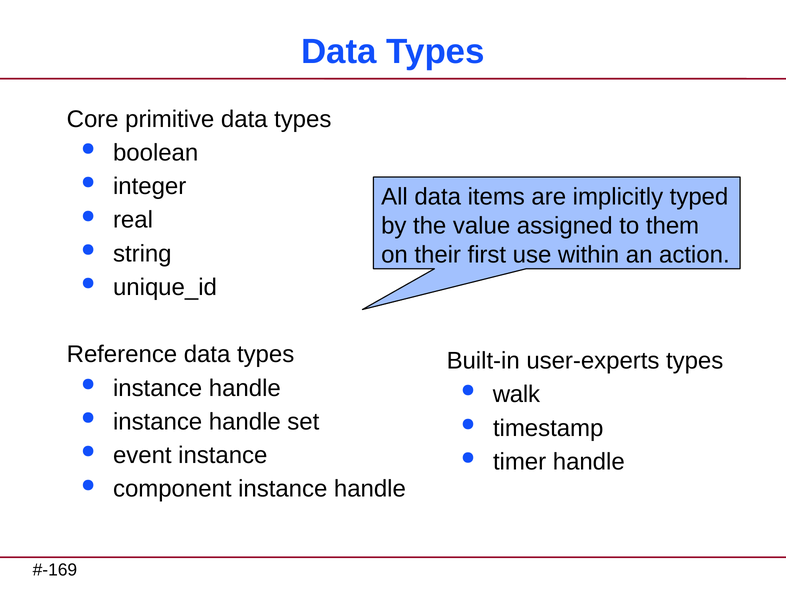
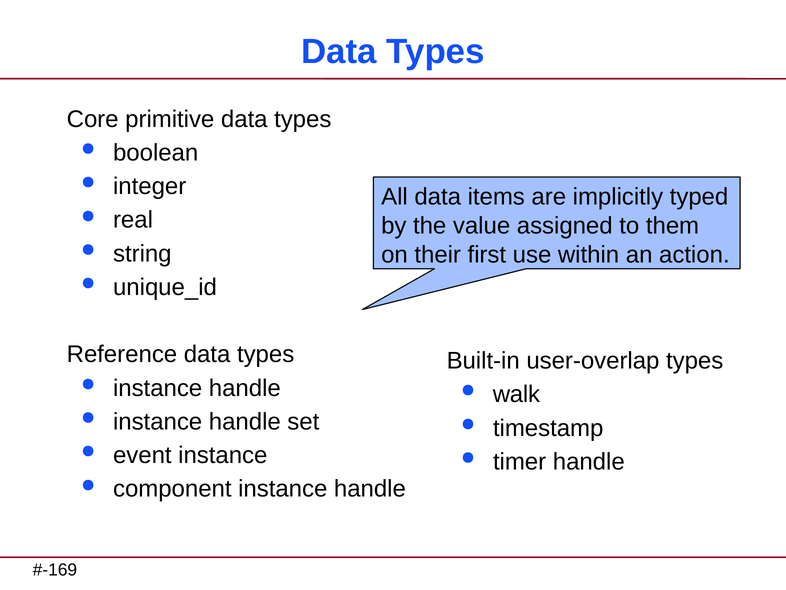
user-experts: user-experts -> user-overlap
